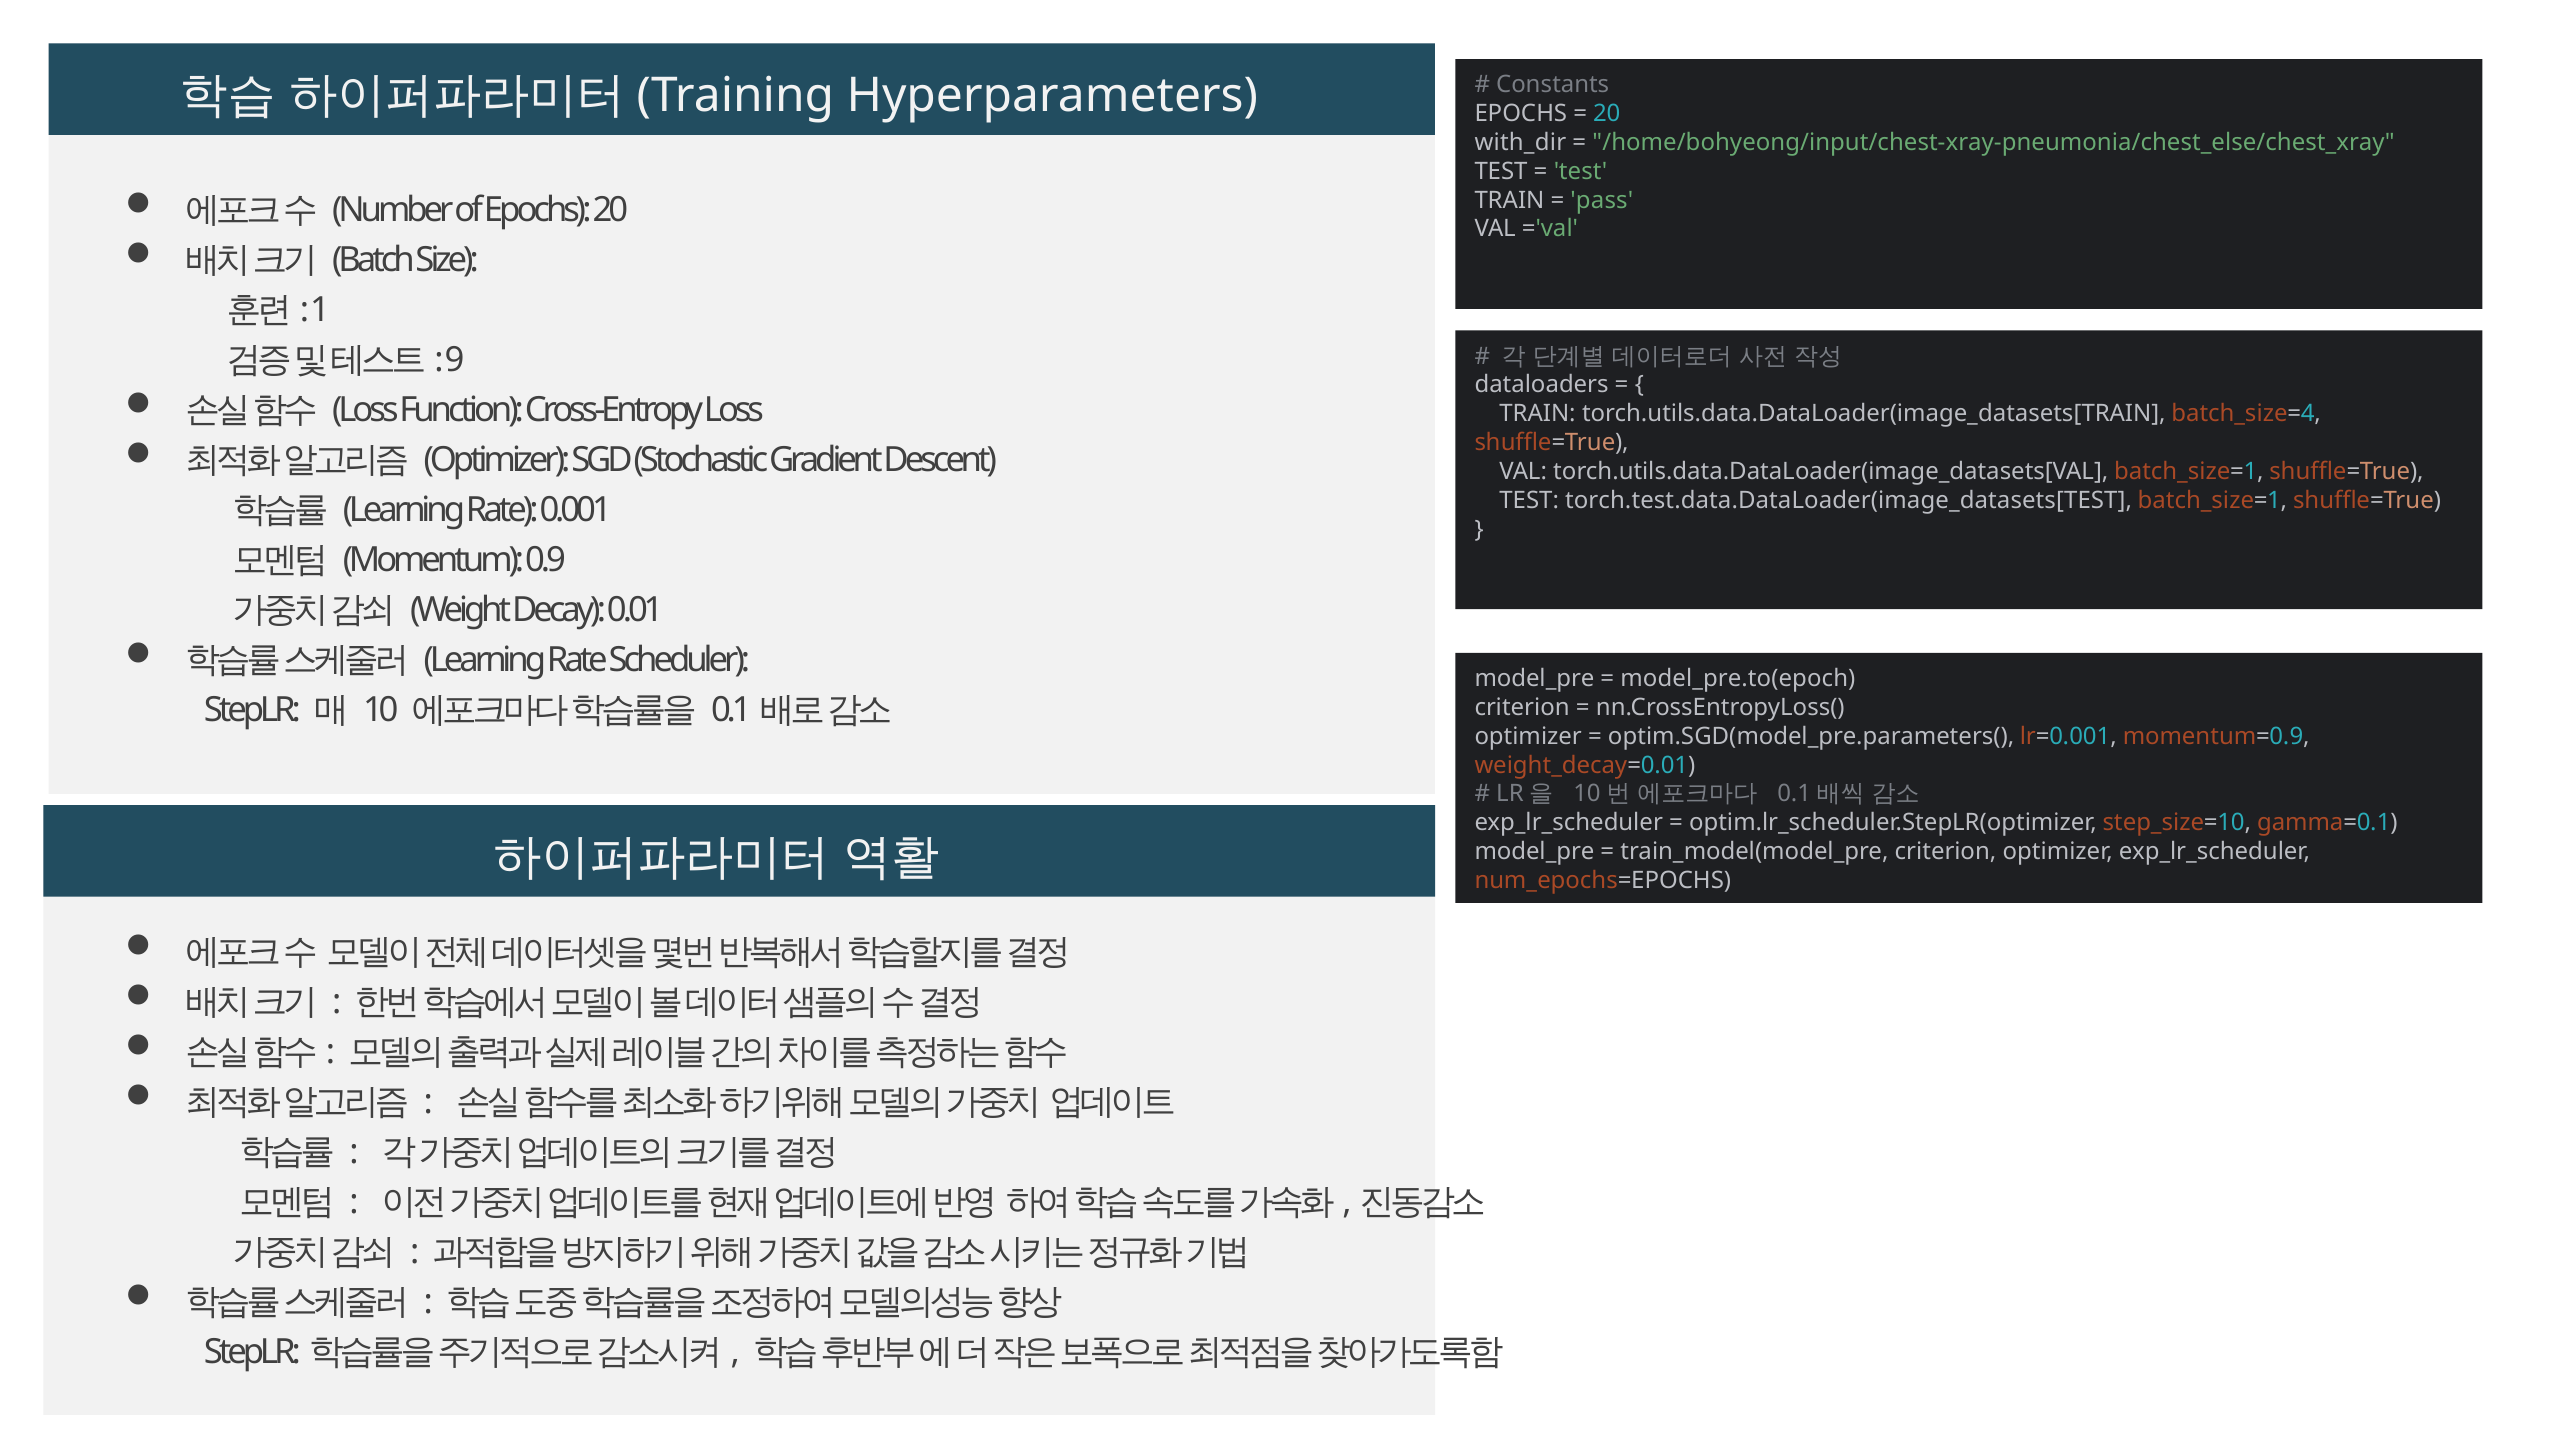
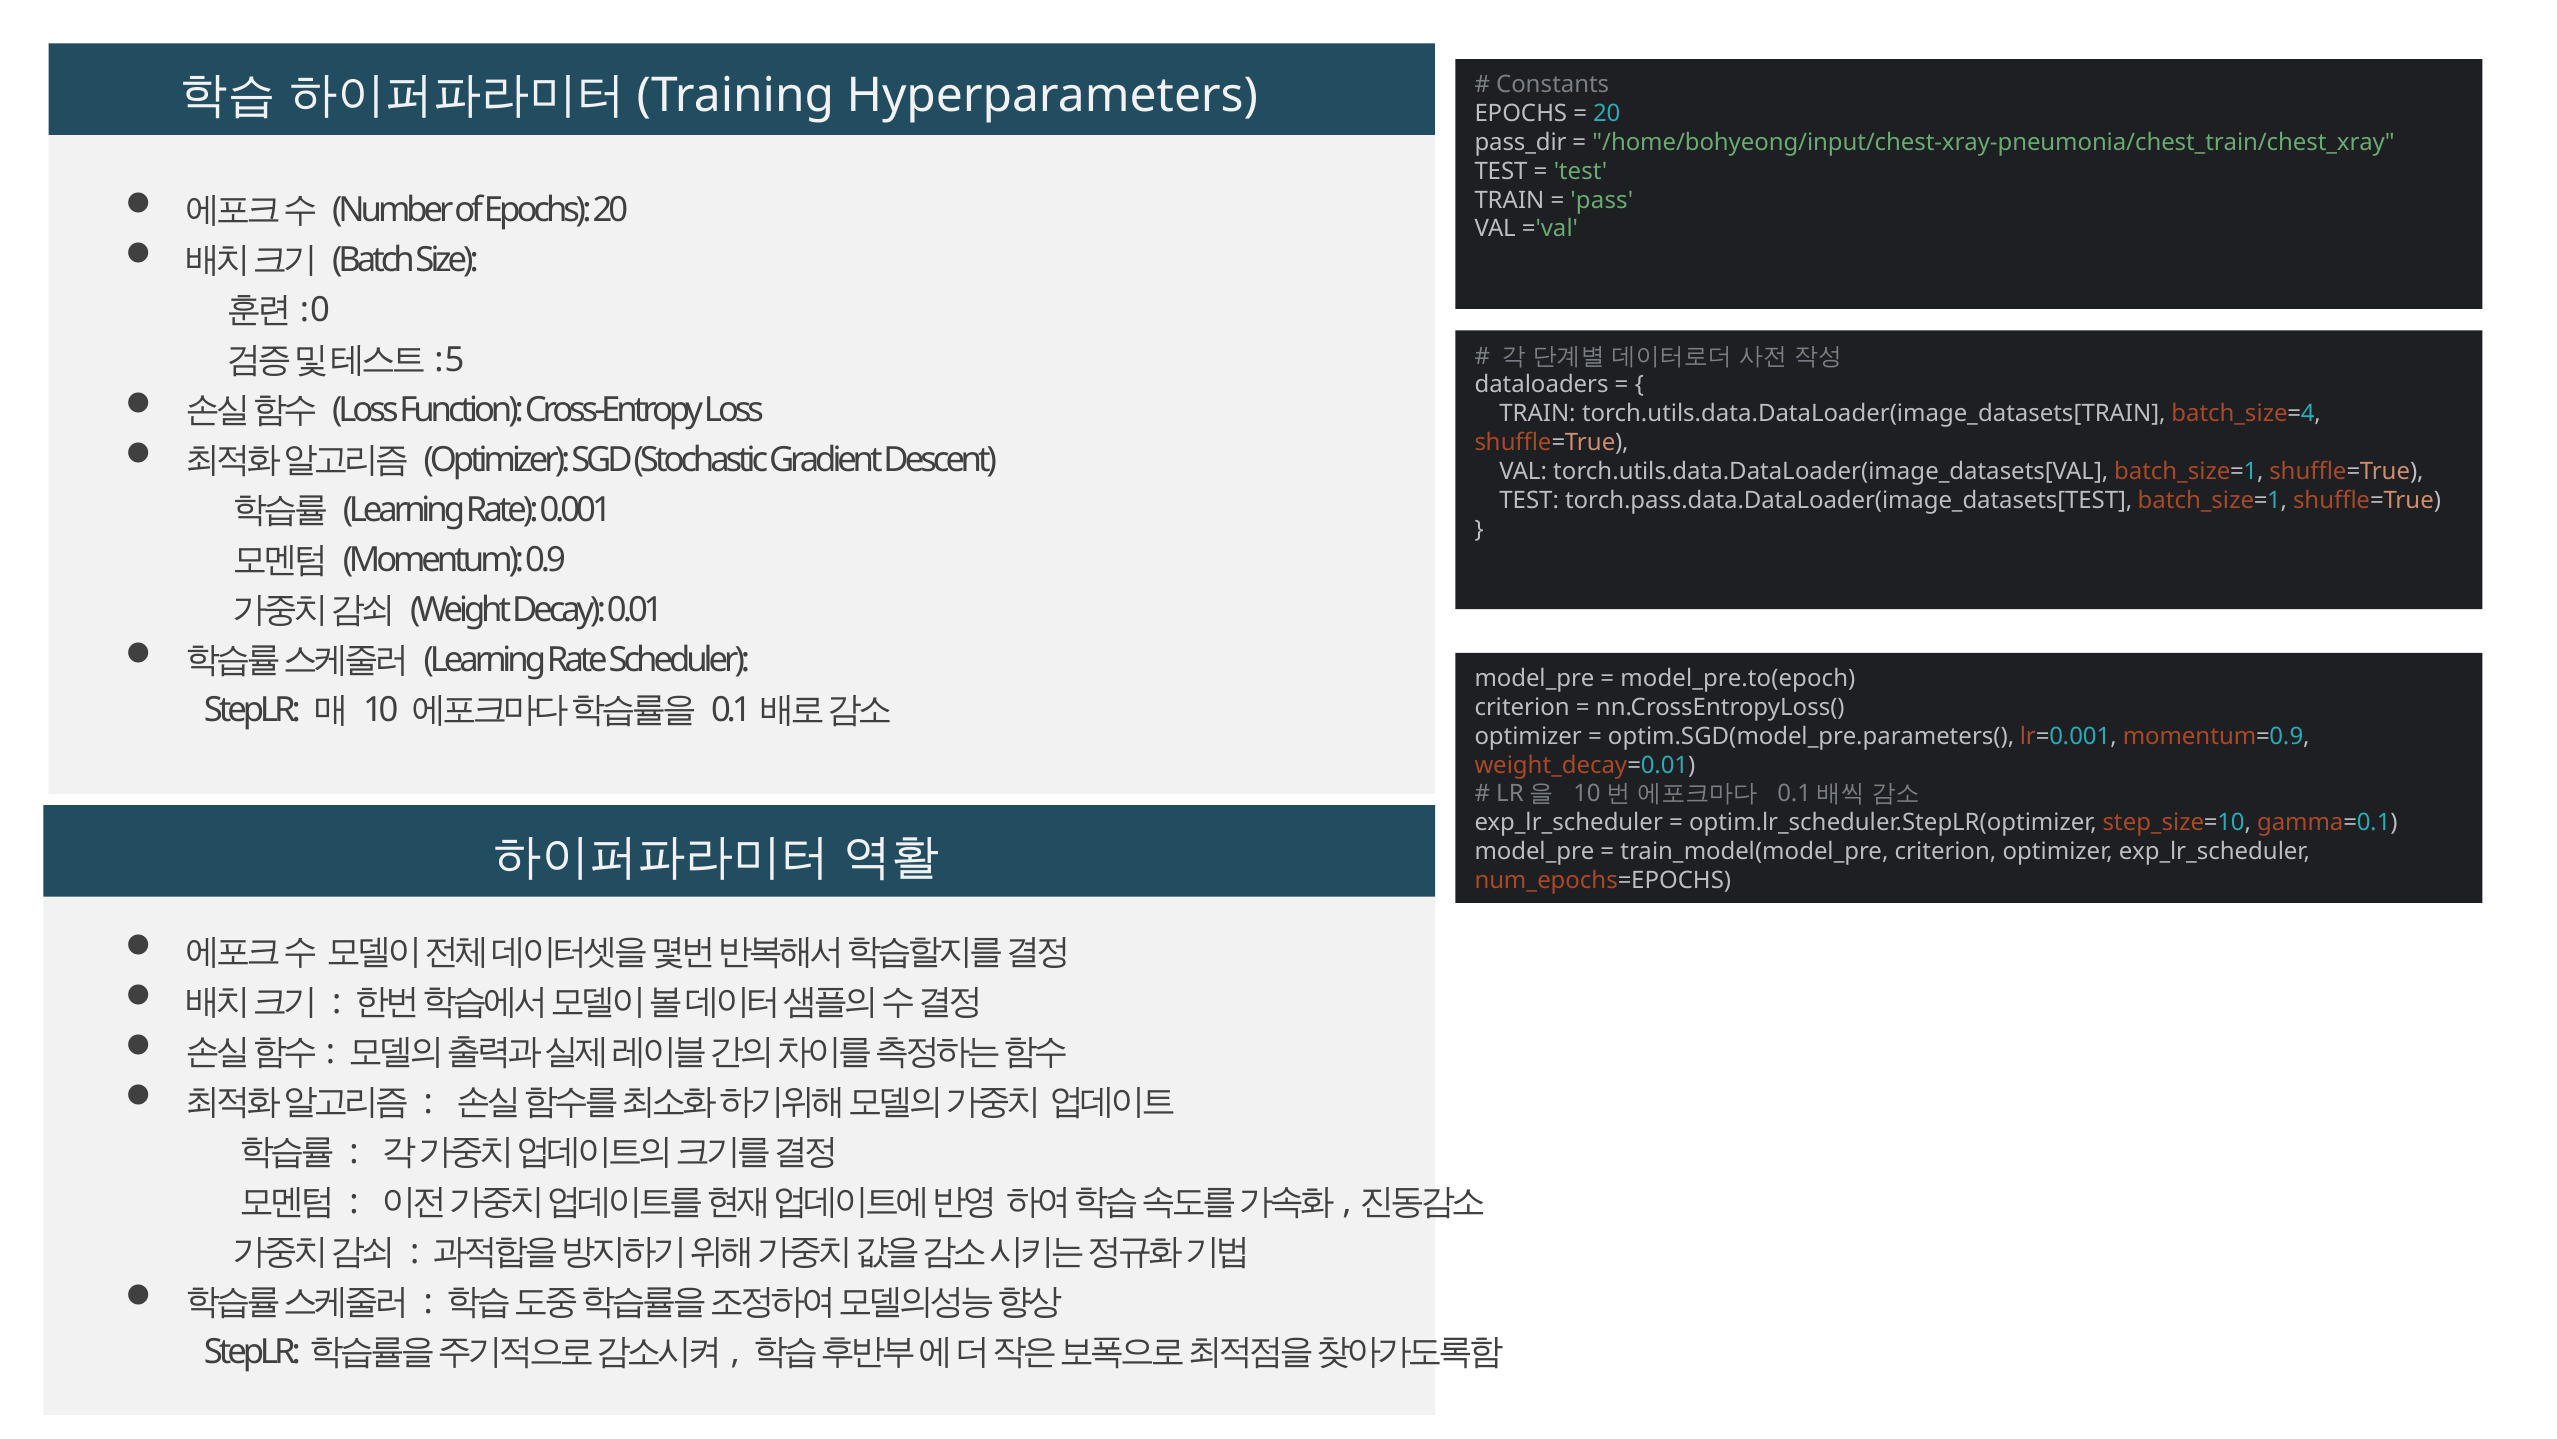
with_dir: with_dir -> pass_dir
/home/bohyeong/input/chest-xray-pneumonia/chest_else/chest_xray: /home/bohyeong/input/chest-xray-pneumonia/chest_else/chest_xray -> /home/bohyeong/input/chest-xray-pneumonia/chest_train/chest_xray
1: 1 -> 0
9: 9 -> 5
torch.test.data.DataLoader(image_datasets[TEST: torch.test.data.DataLoader(image_datasets[TEST -> torch.pass.data.DataLoader(image_datasets[TEST
